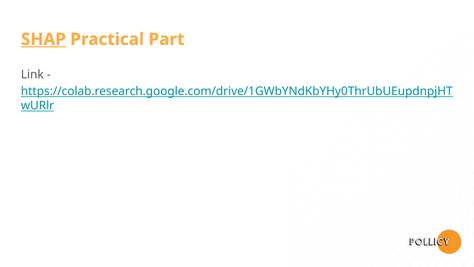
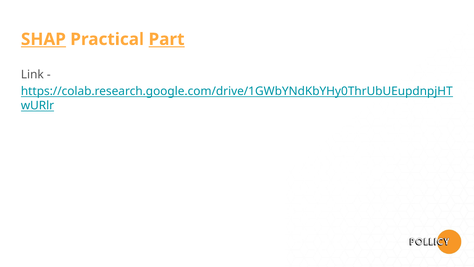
Part underline: none -> present
